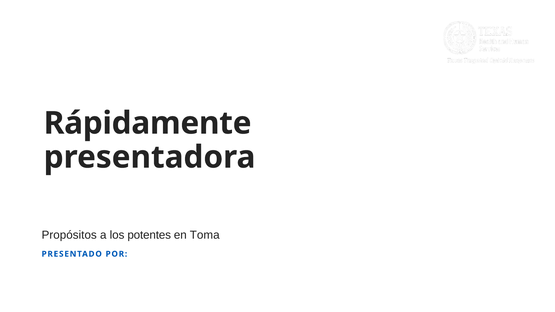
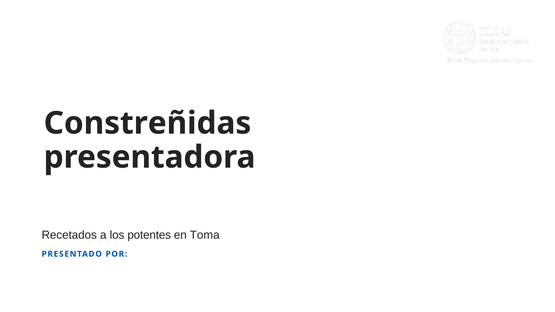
Rápidamente: Rápidamente -> Constreñidas
Propósitos: Propósitos -> Recetados
